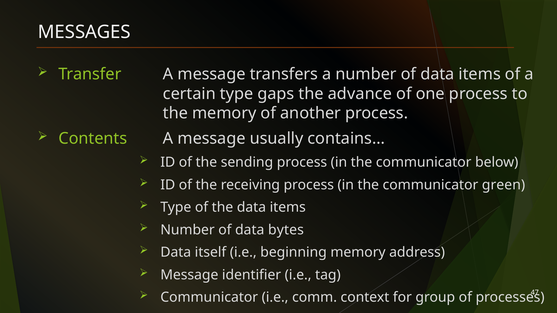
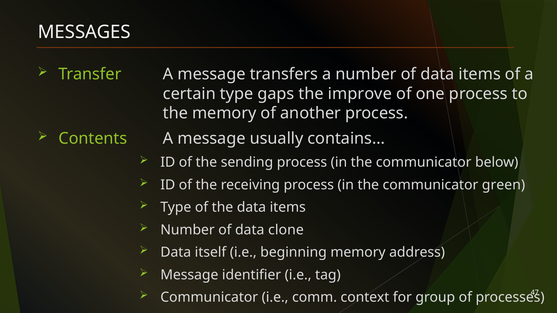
advance: advance -> improve
bytes: bytes -> clone
